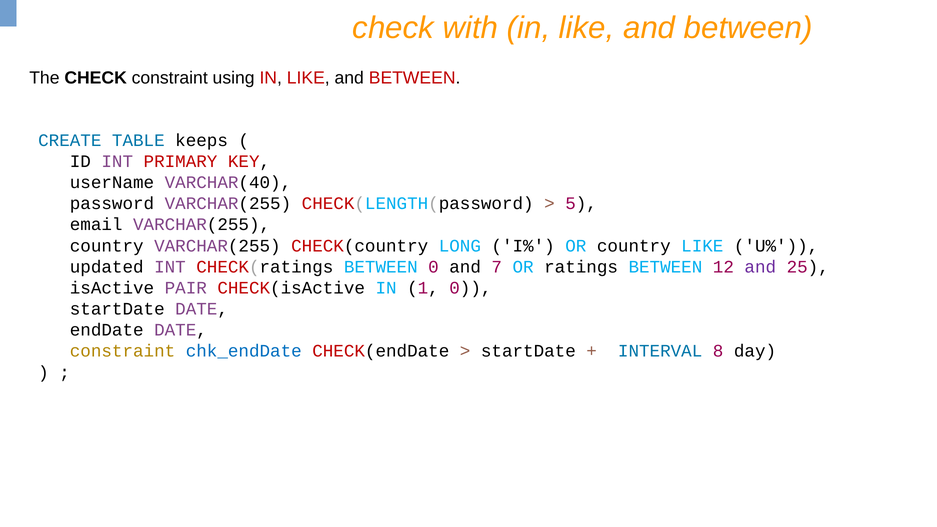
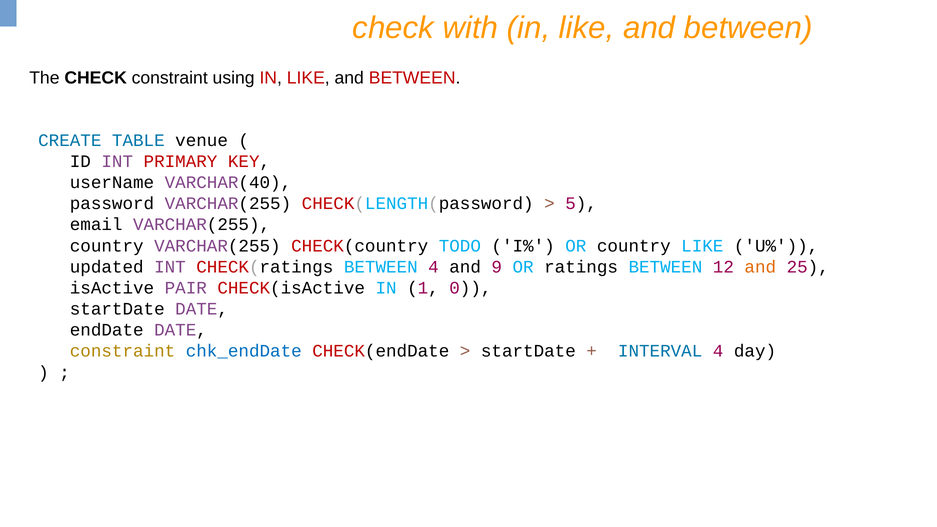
keeps: keeps -> venue
LONG: LONG -> TODO
BETWEEN 0: 0 -> 4
7: 7 -> 9
and at (760, 267) colour: purple -> orange
INTERVAL 8: 8 -> 4
